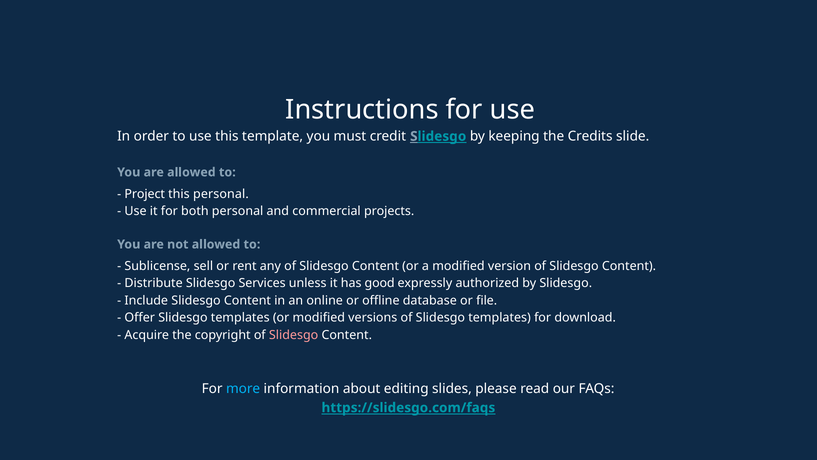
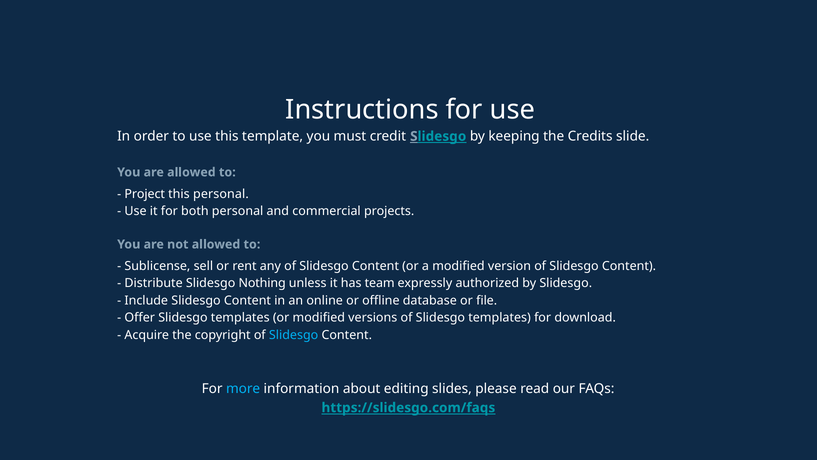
Services: Services -> Nothing
good: good -> team
Slidesgo at (294, 335) colour: pink -> light blue
